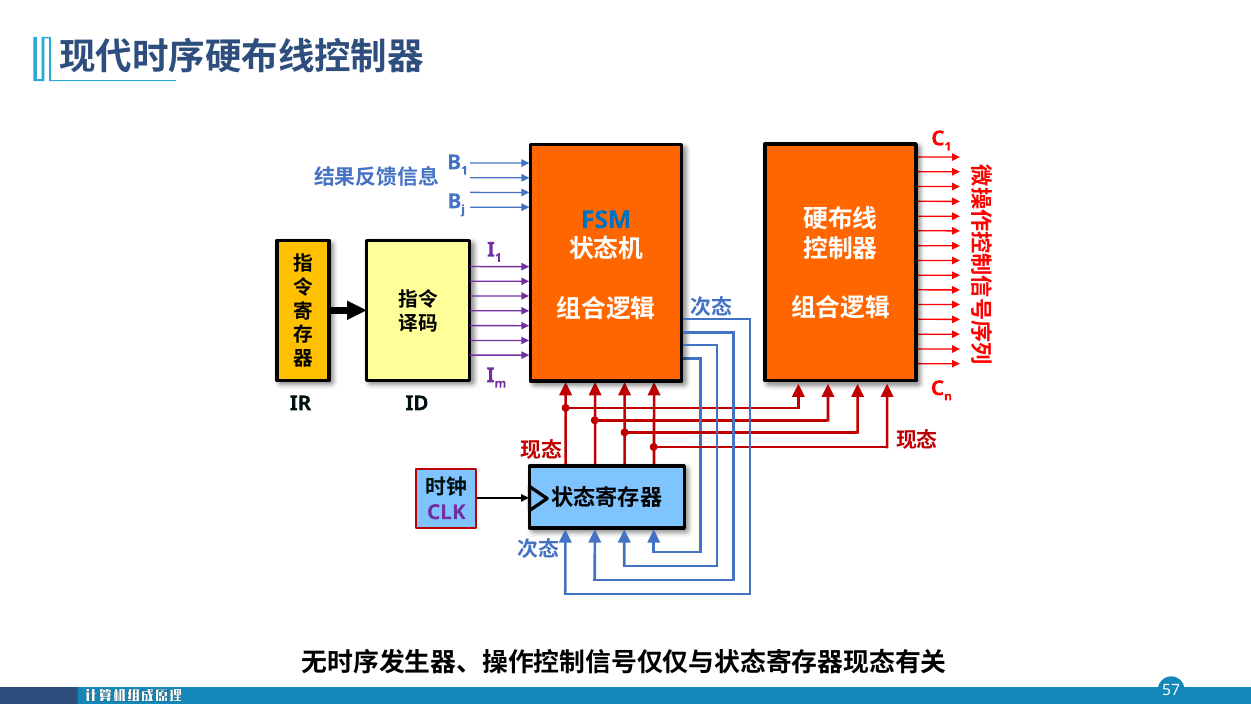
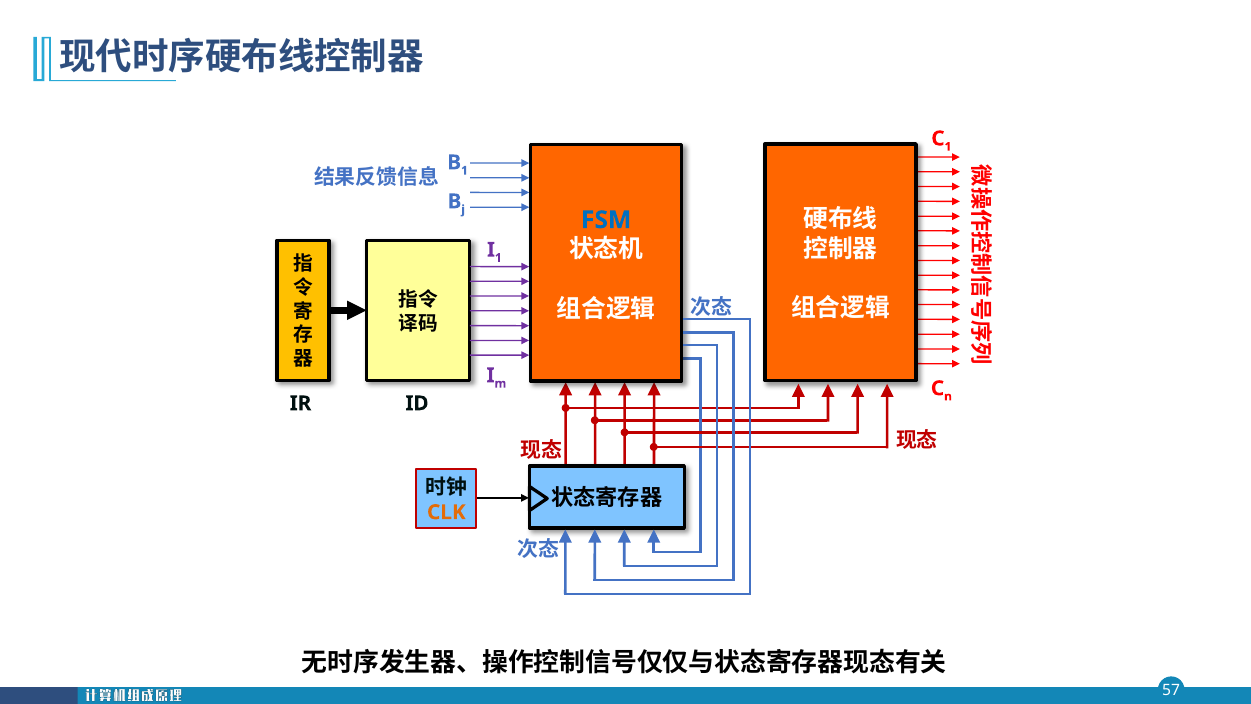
CLK colour: purple -> orange
